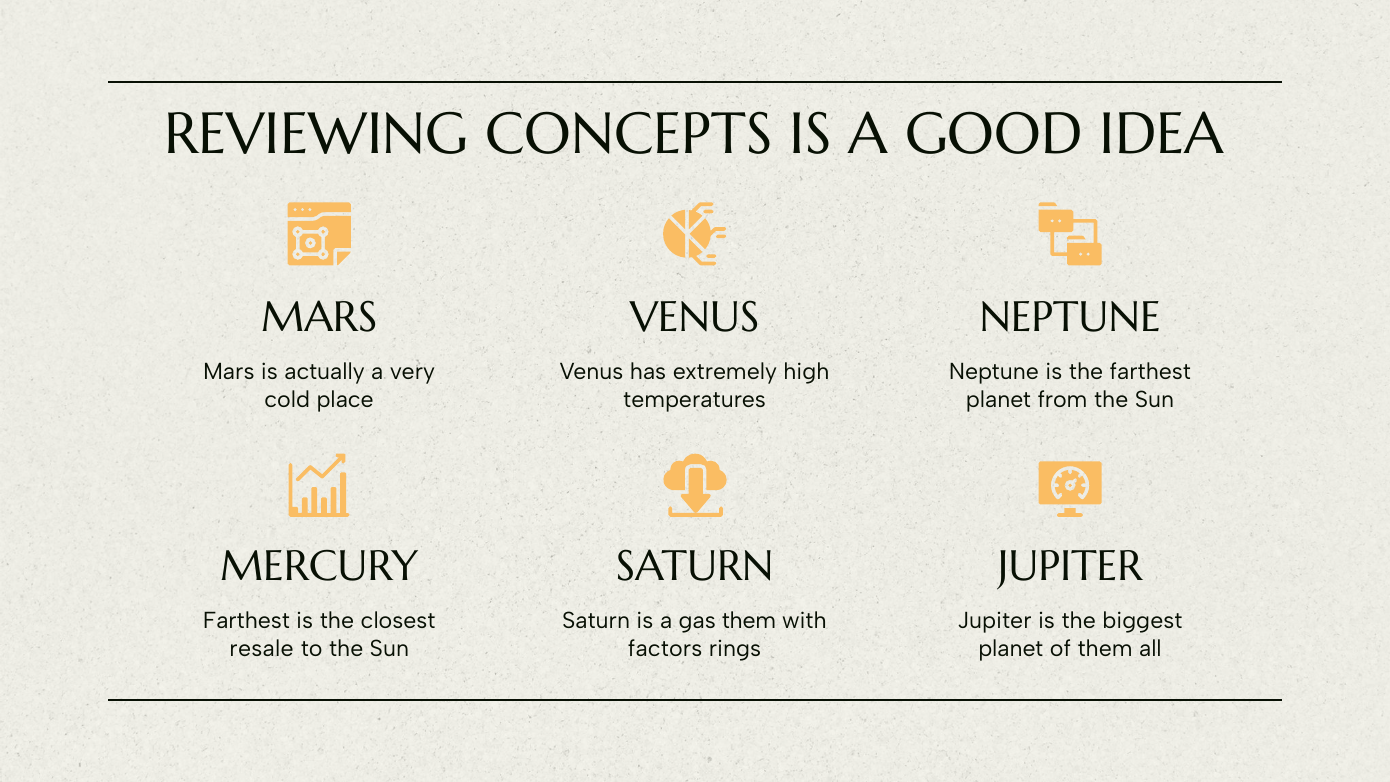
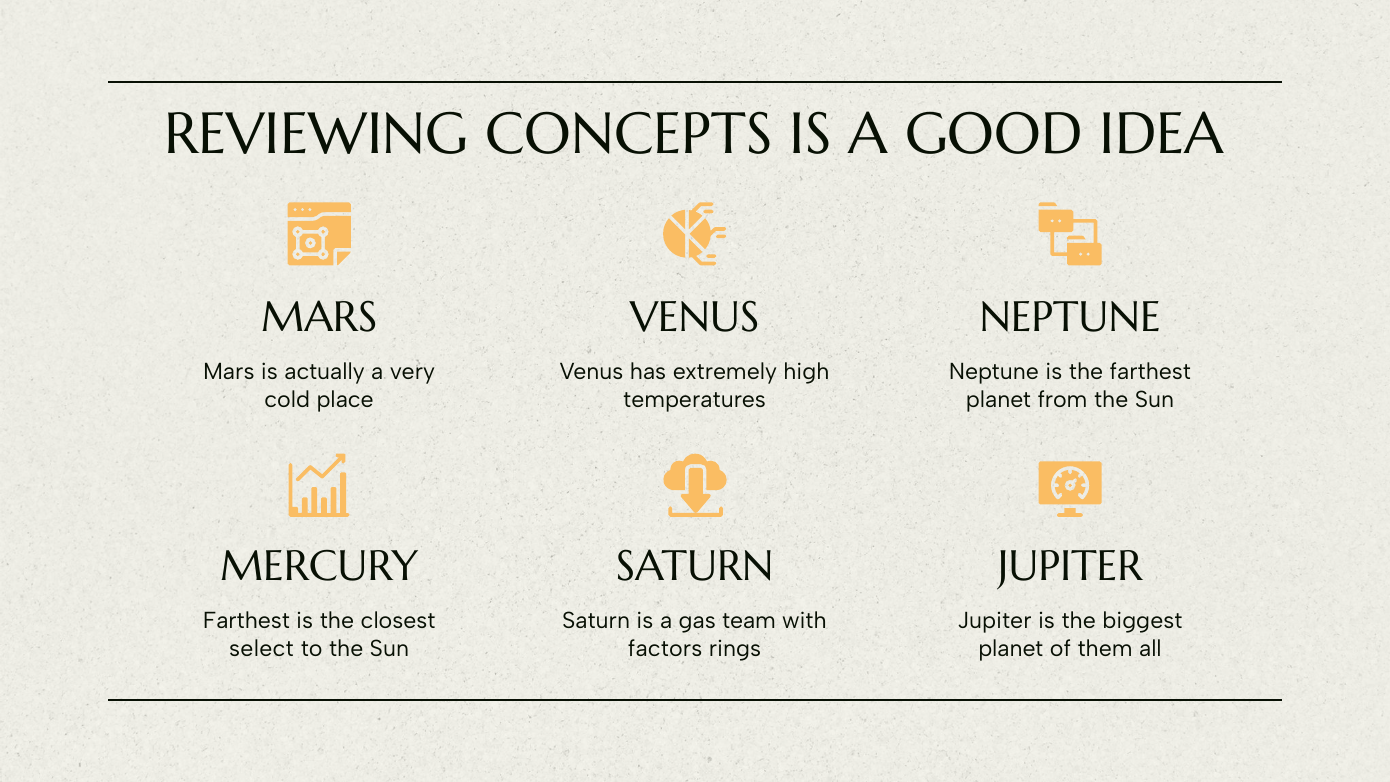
gas them: them -> team
resale: resale -> select
